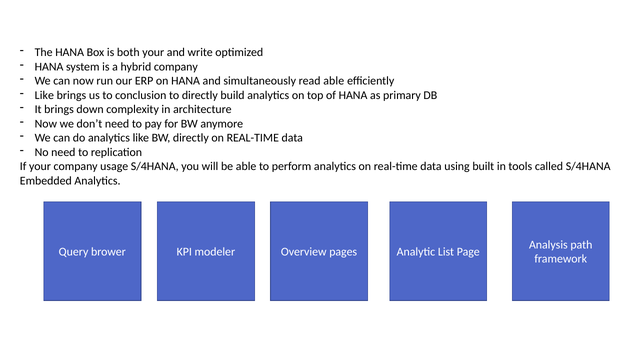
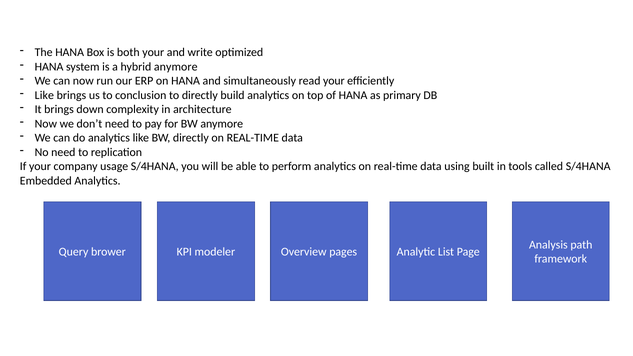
hybrid company: company -> anymore
read able: able -> your
